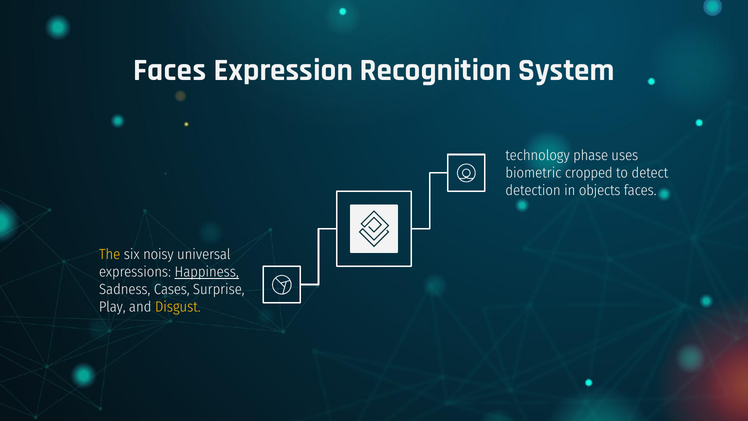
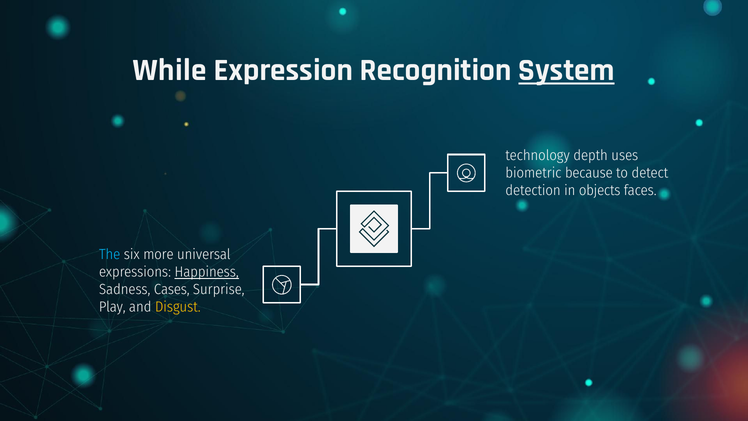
Faces at (170, 70): Faces -> While
System underline: none -> present
phase: phase -> depth
cropped: cropped -> because
The colour: yellow -> light blue
noisy: noisy -> more
